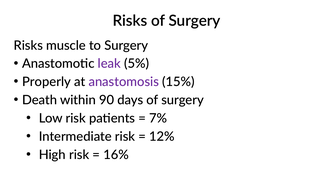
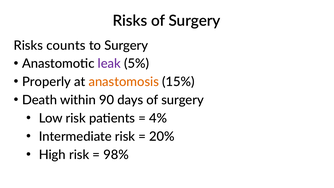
muscle: muscle -> counts
anastomosis colour: purple -> orange
7%: 7% -> 4%
12%: 12% -> 20%
16%: 16% -> 98%
